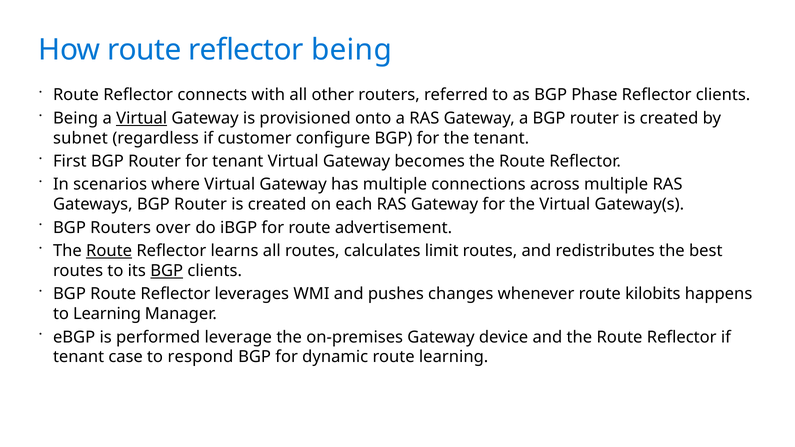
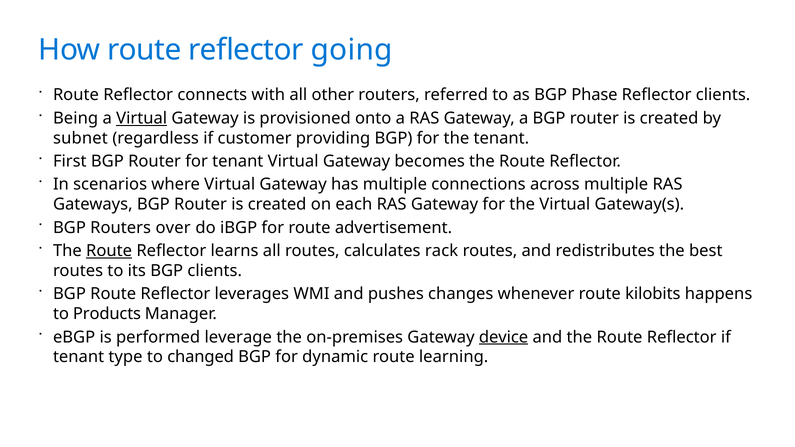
reflector being: being -> going
configure: configure -> providing
limit: limit -> rack
BGP at (167, 271) underline: present -> none
to Learning: Learning -> Products
device underline: none -> present
case: case -> type
respond: respond -> changed
